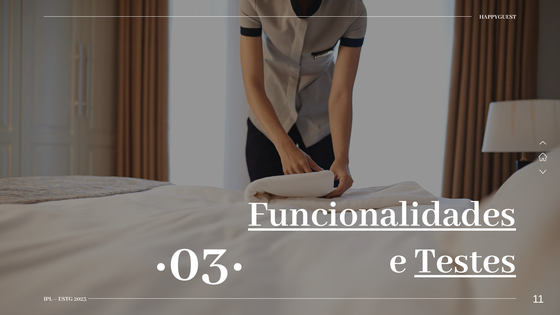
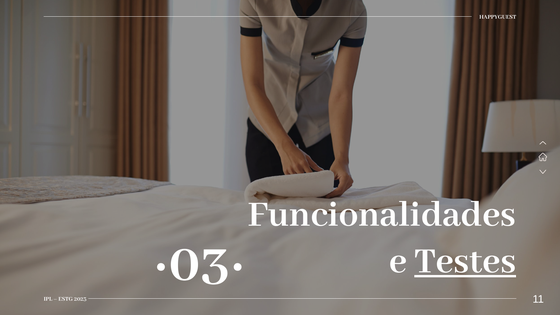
Funcionalidades underline: present -> none
